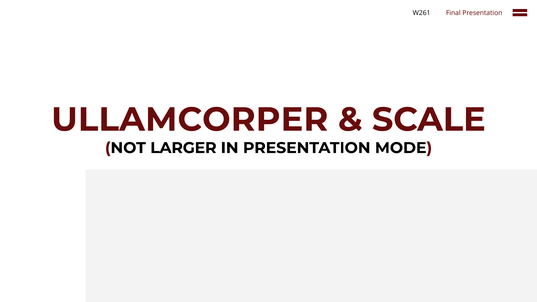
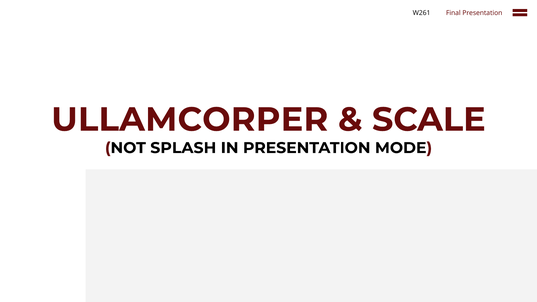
LARGER: LARGER -> SPLASH
